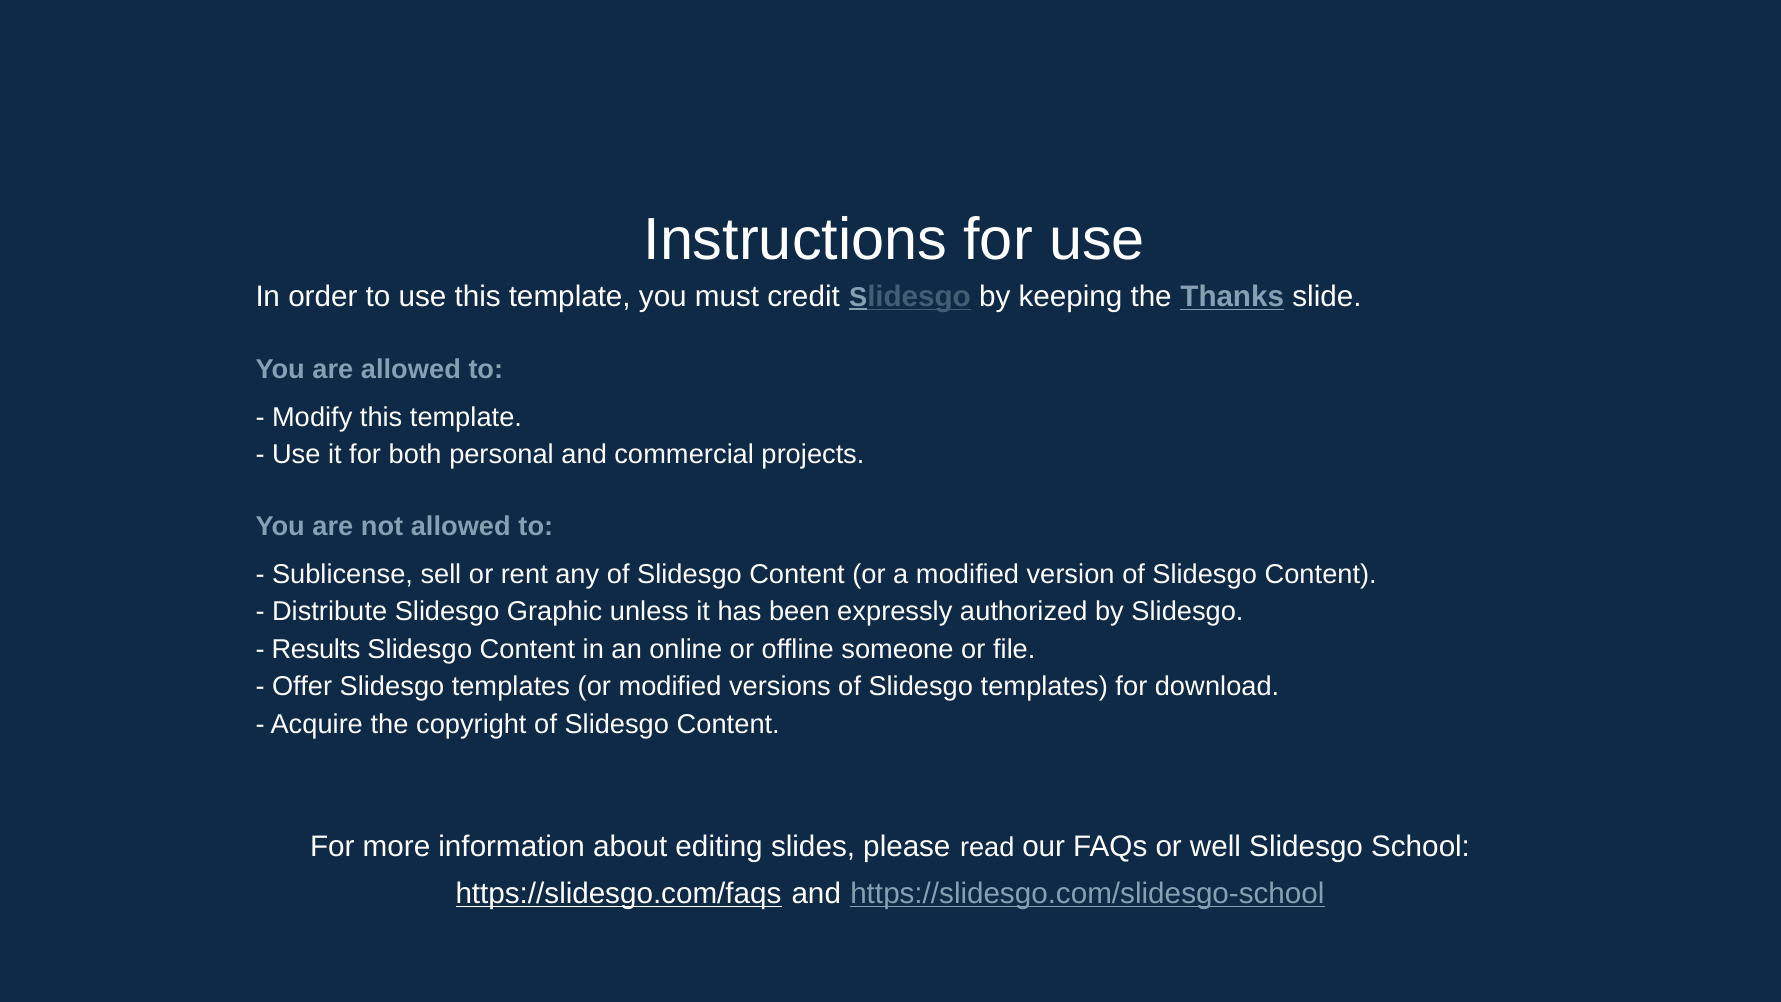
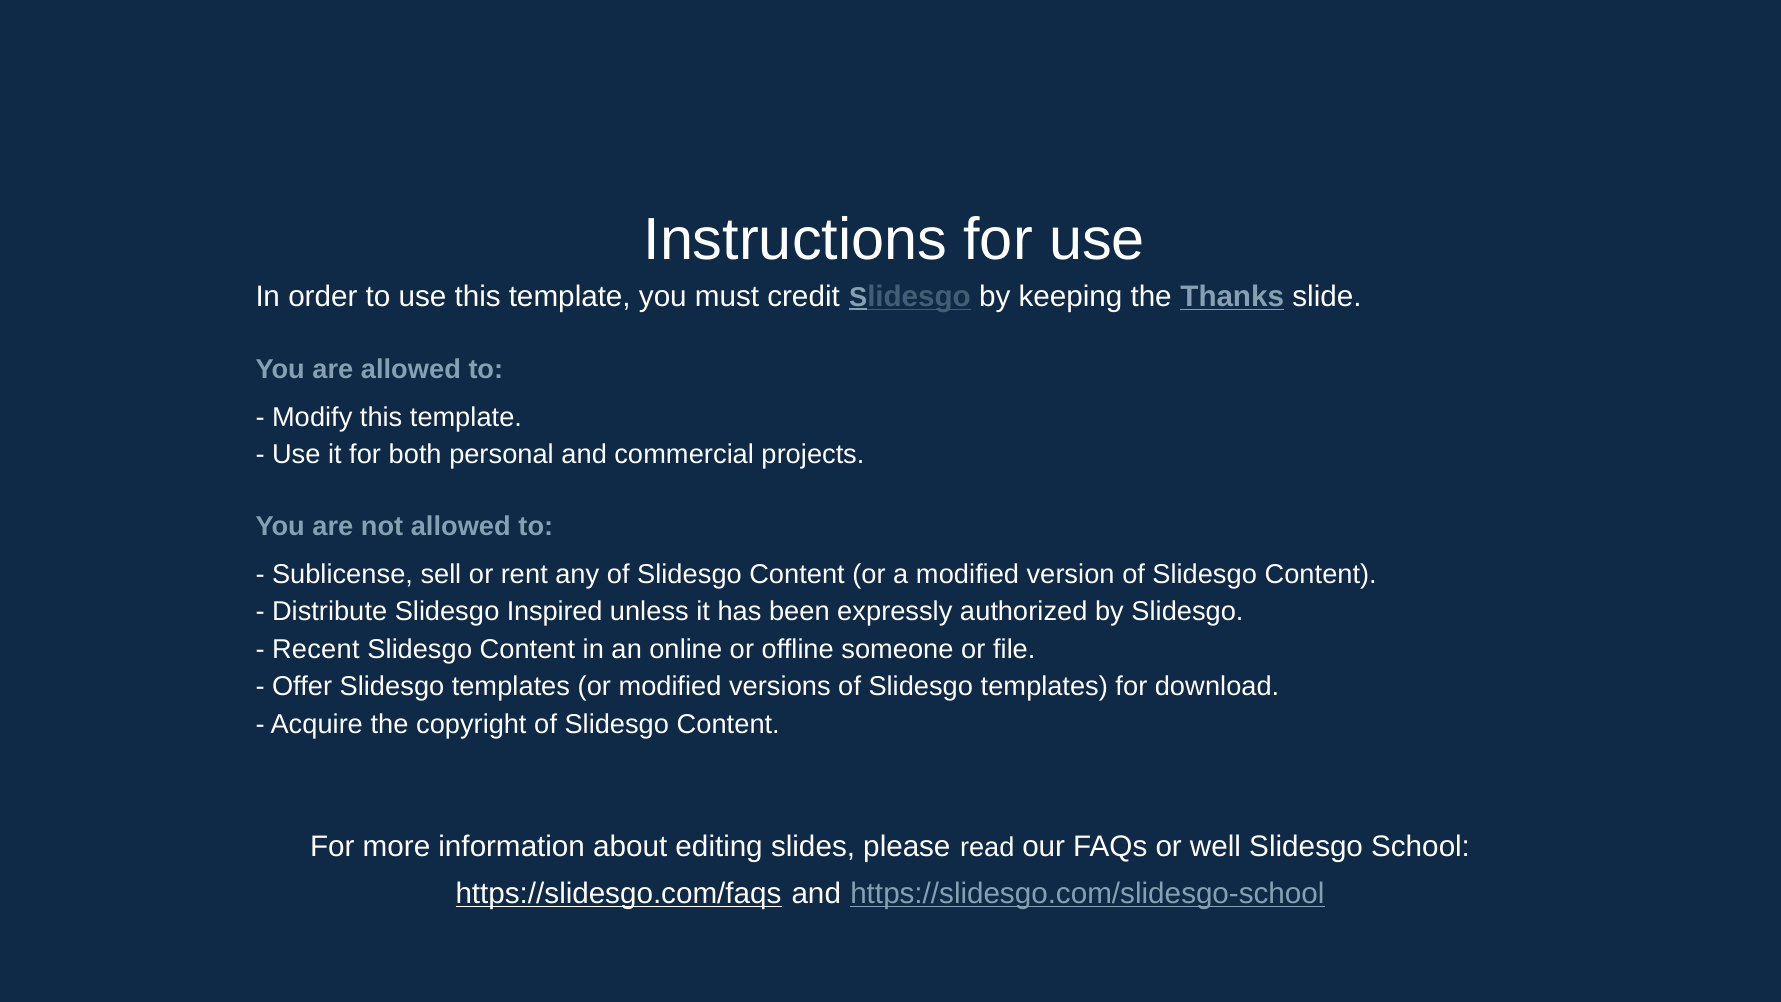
Graphic: Graphic -> Inspired
Results: Results -> Recent
